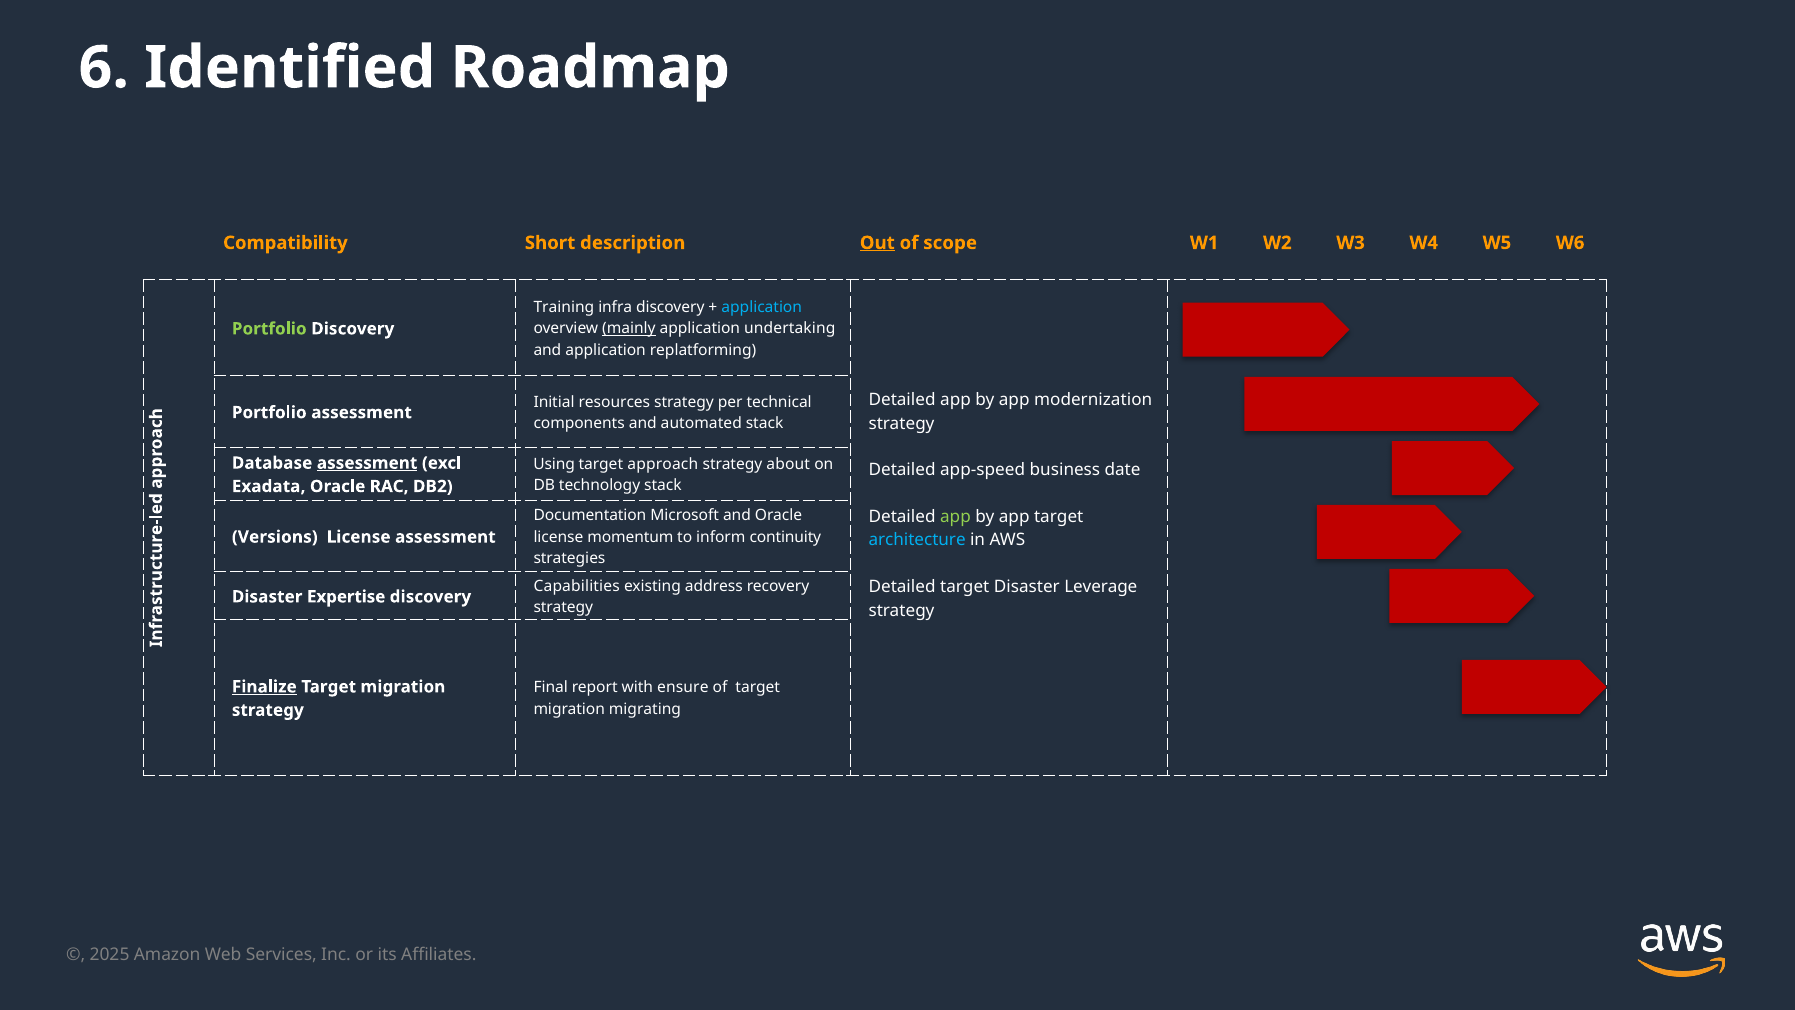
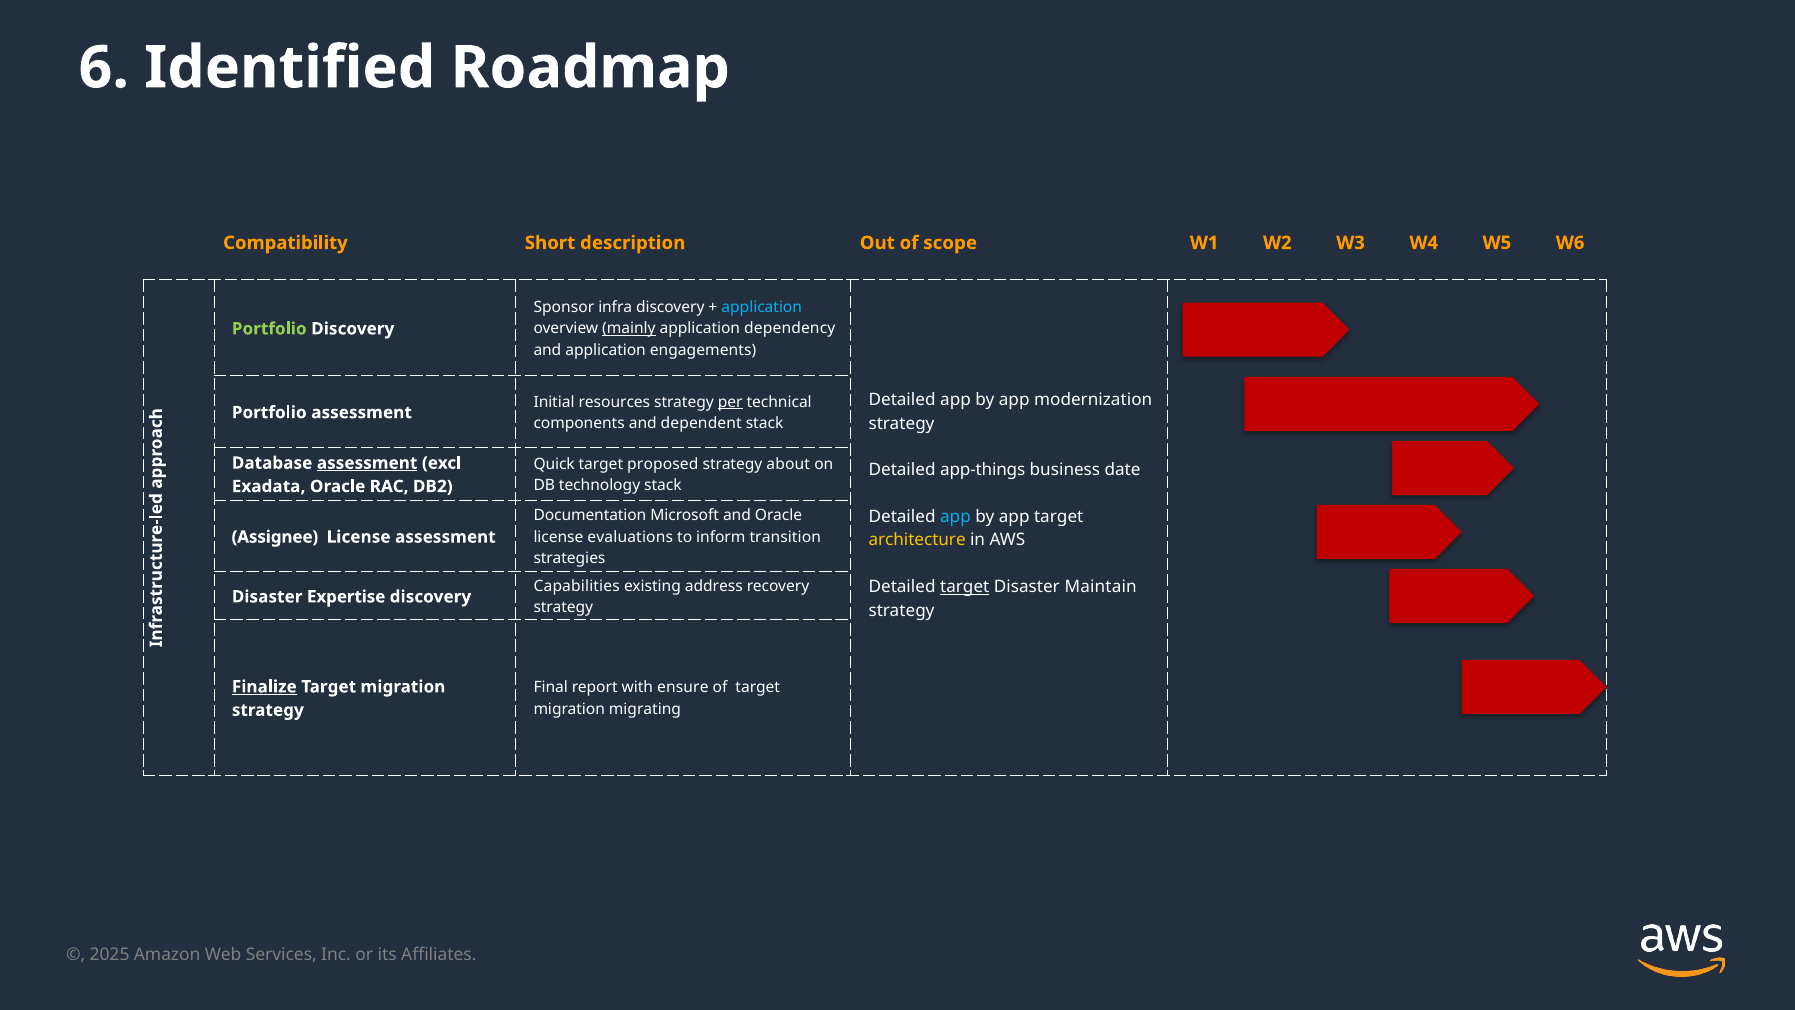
Out underline: present -> none
Training: Training -> Sponsor
undertaking: undertaking -> dependency
replatforming: replatforming -> engagements
per underline: none -> present
automated: automated -> dependent
Using: Using -> Quick
approach: approach -> proposed
app-speed: app-speed -> app-things
app at (955, 517) colour: light green -> light blue
momentum: momentum -> evaluations
continuity: continuity -> transition
Versions: Versions -> Assignee
architecture colour: light blue -> yellow
target at (965, 587) underline: none -> present
Leverage: Leverage -> Maintain
